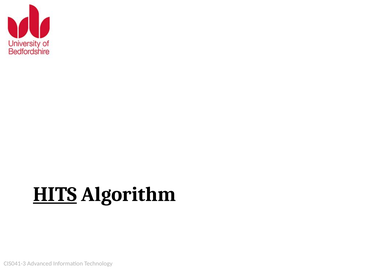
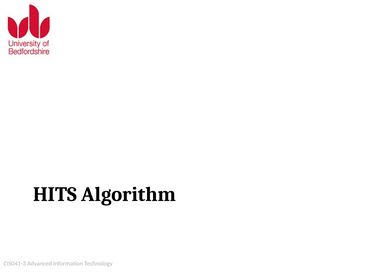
HITS underline: present -> none
